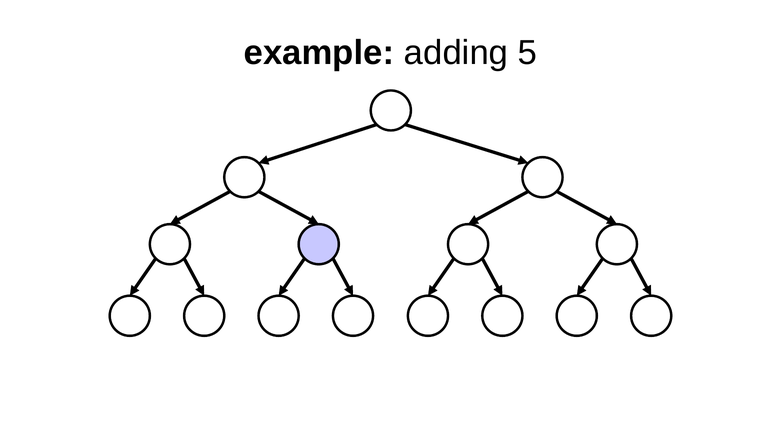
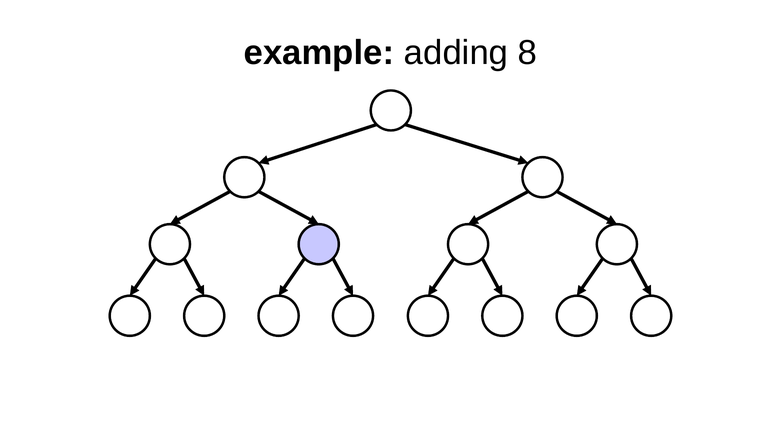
adding 5: 5 -> 8
